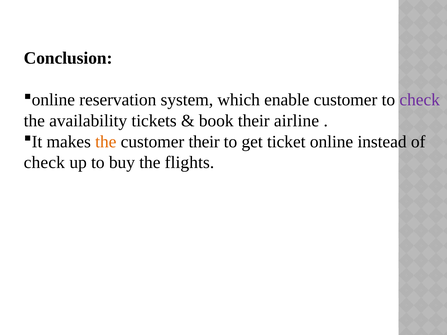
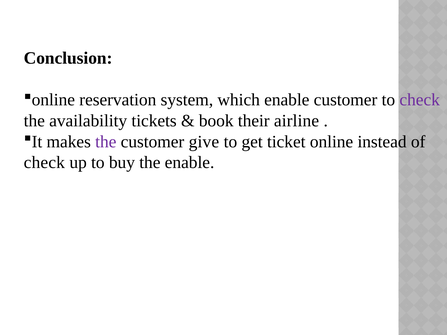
the at (106, 142) colour: orange -> purple
customer their: their -> give
the flights: flights -> enable
